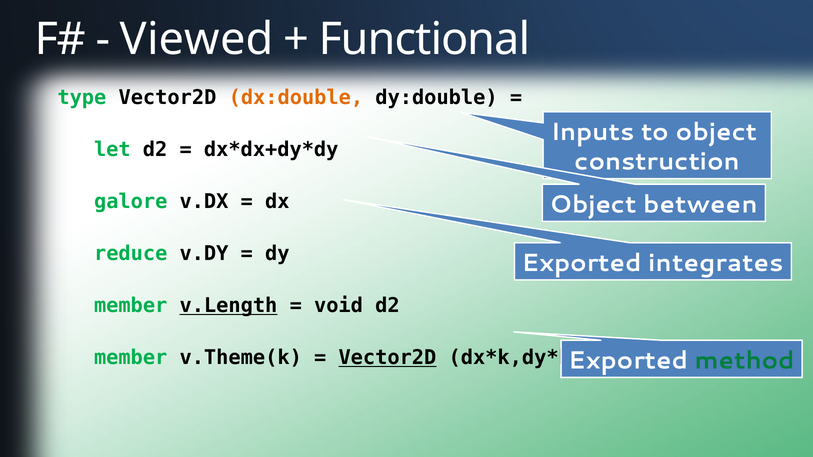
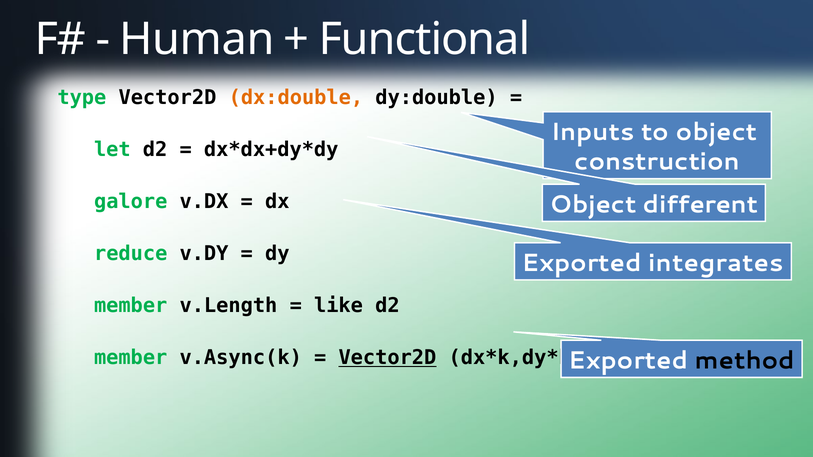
Viewed: Viewed -> Human
between: between -> different
v.Length underline: present -> none
void: void -> like
v.Theme(k: v.Theme(k -> v.Async(k
method colour: green -> black
